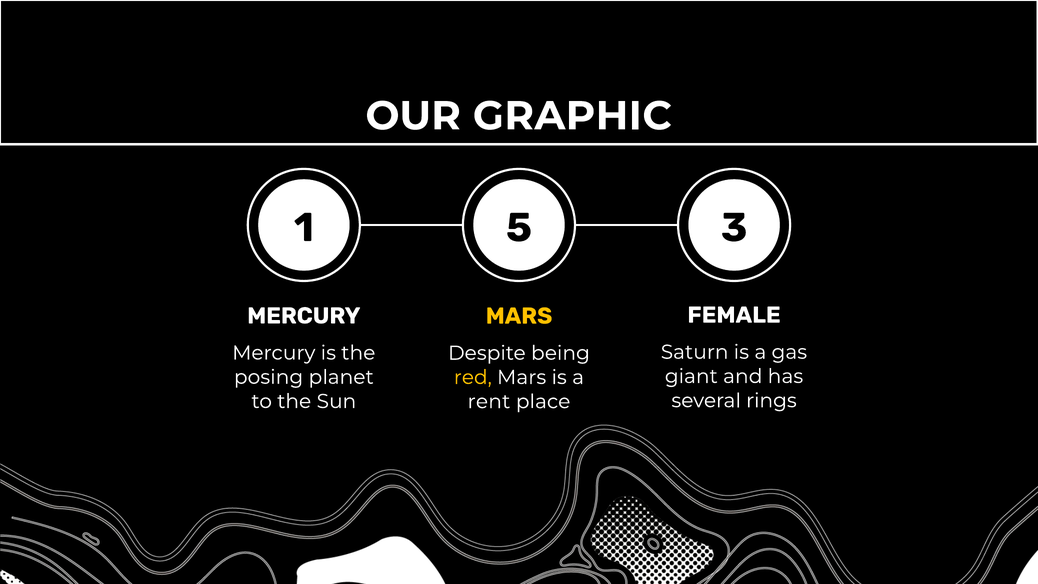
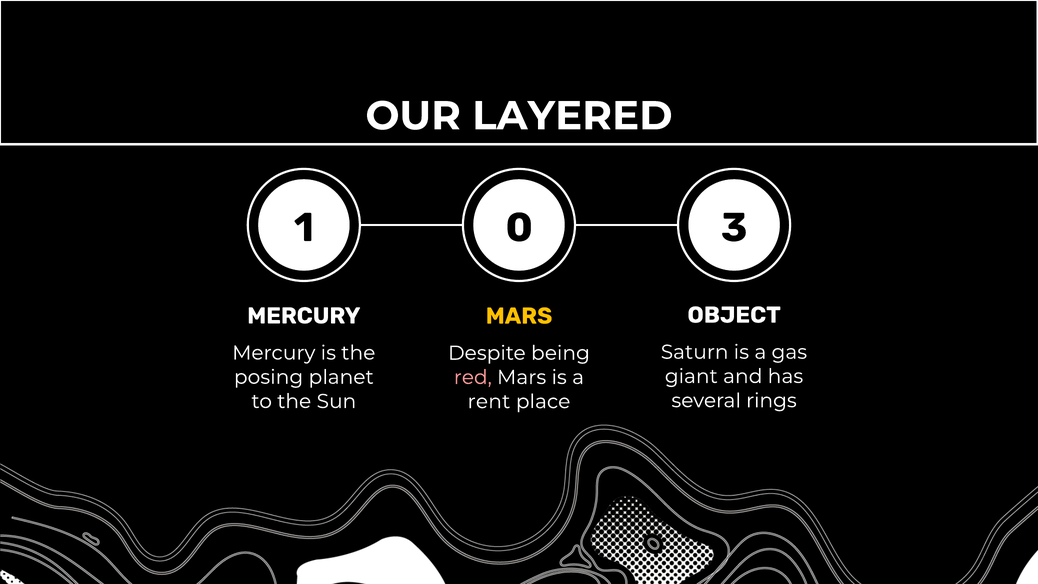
GRAPHIC: GRAPHIC -> LAYERED
5: 5 -> 0
FEMALE: FEMALE -> OBJECT
red colour: yellow -> pink
